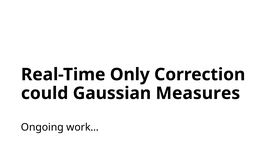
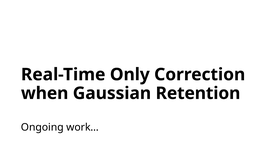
could: could -> when
Measures: Measures -> Retention
